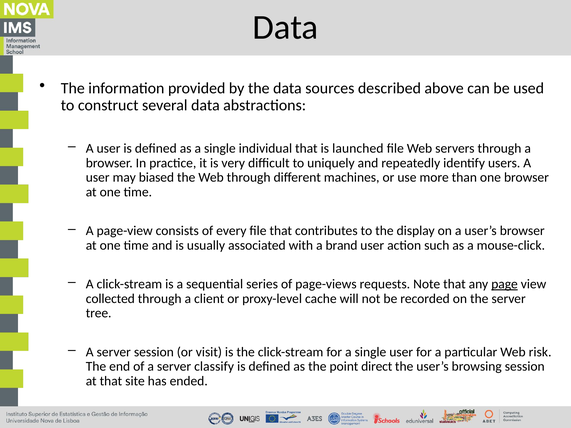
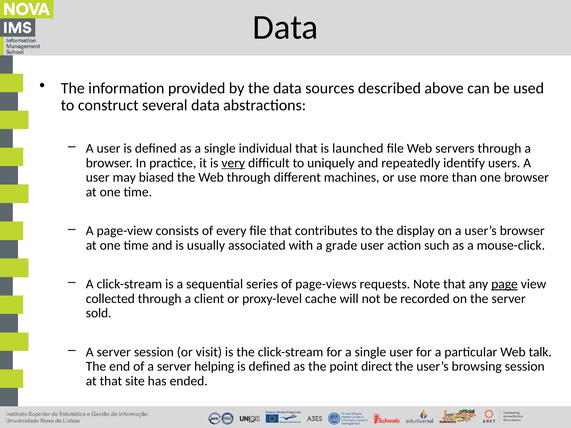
very underline: none -> present
brand: brand -> grade
tree: tree -> sold
risk: risk -> talk
classify: classify -> helping
